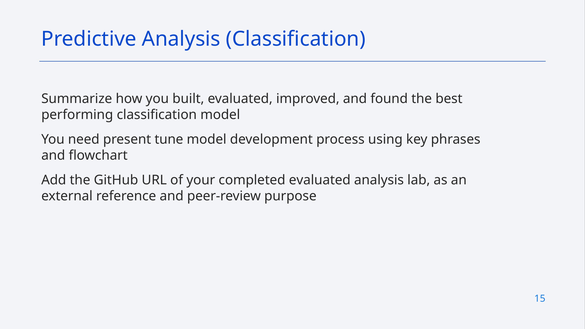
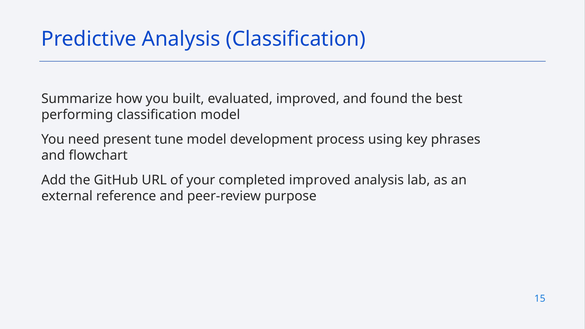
completed evaluated: evaluated -> improved
